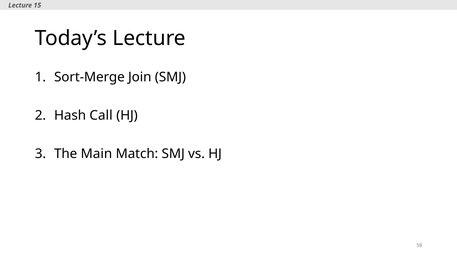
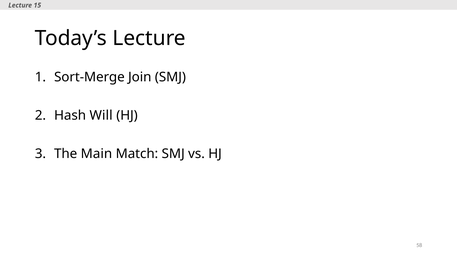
Call: Call -> Will
